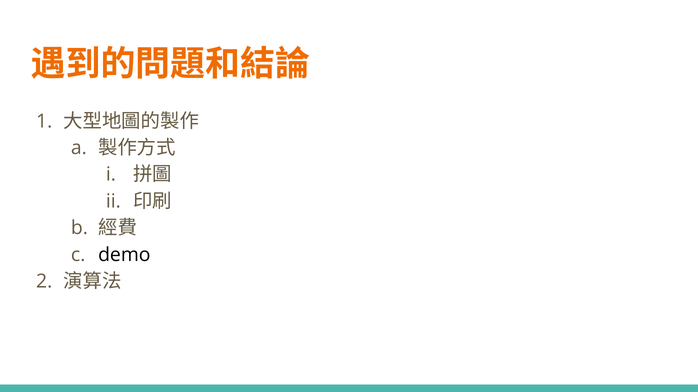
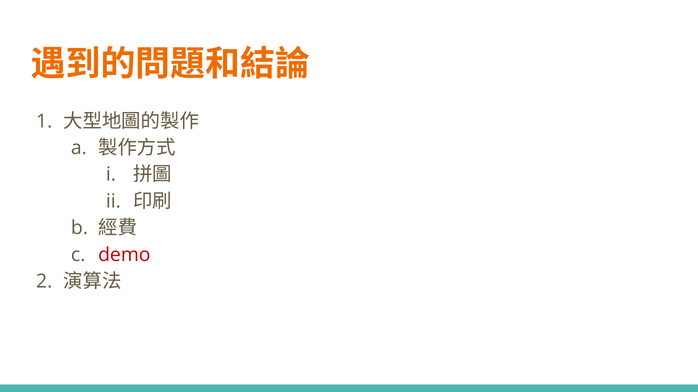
demo colour: black -> red
